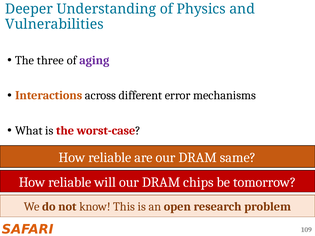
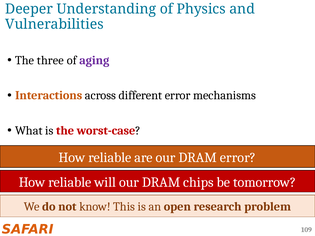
DRAM same: same -> error
